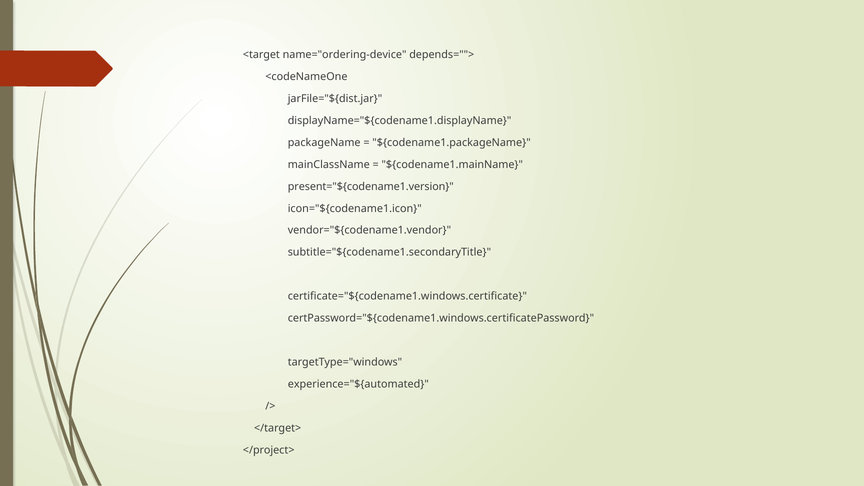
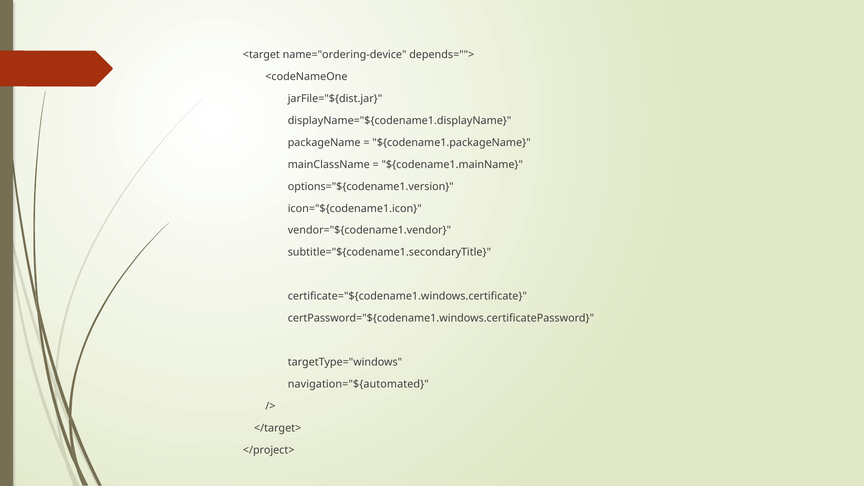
present="${codename1.version: present="${codename1.version -> options="${codename1.version
experience="${automated: experience="${automated -> navigation="${automated
